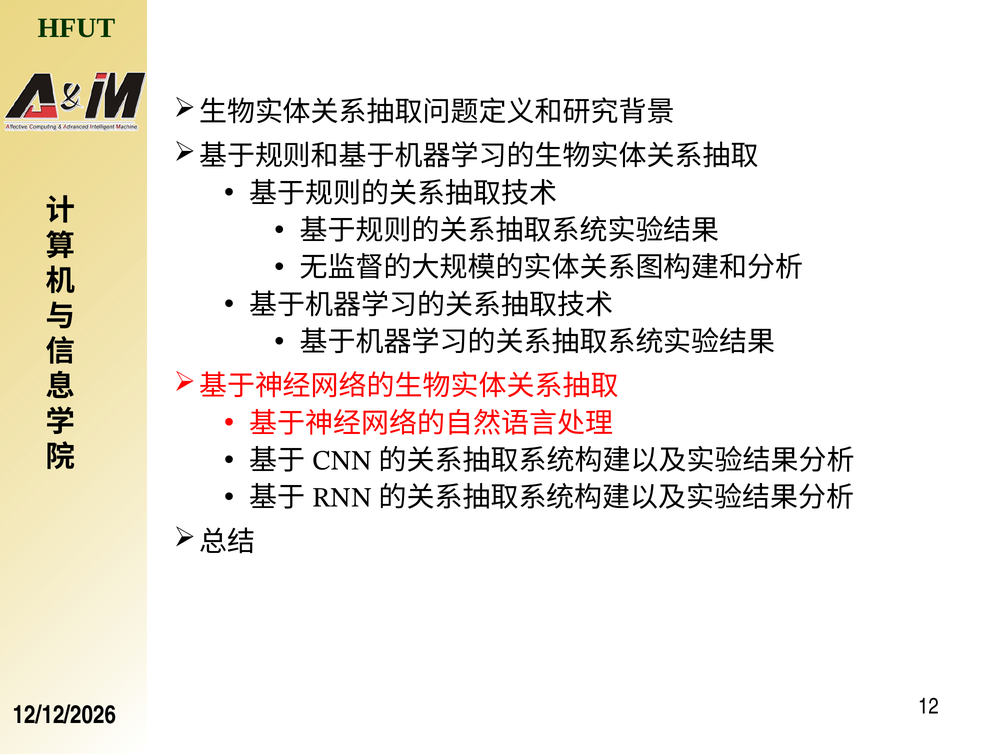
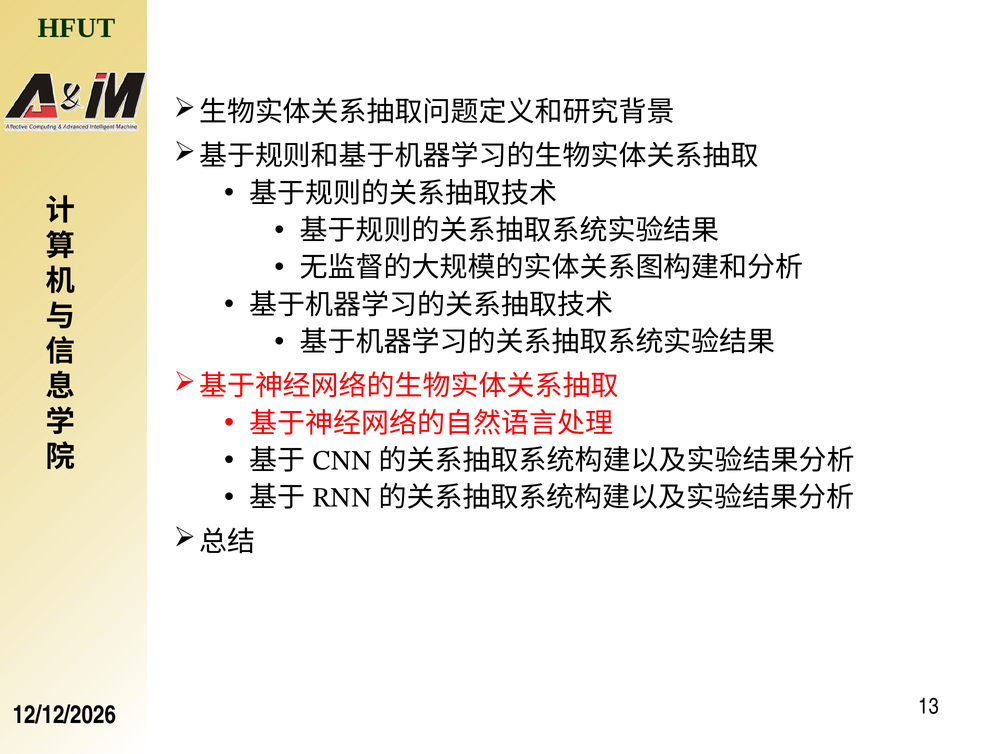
12: 12 -> 13
